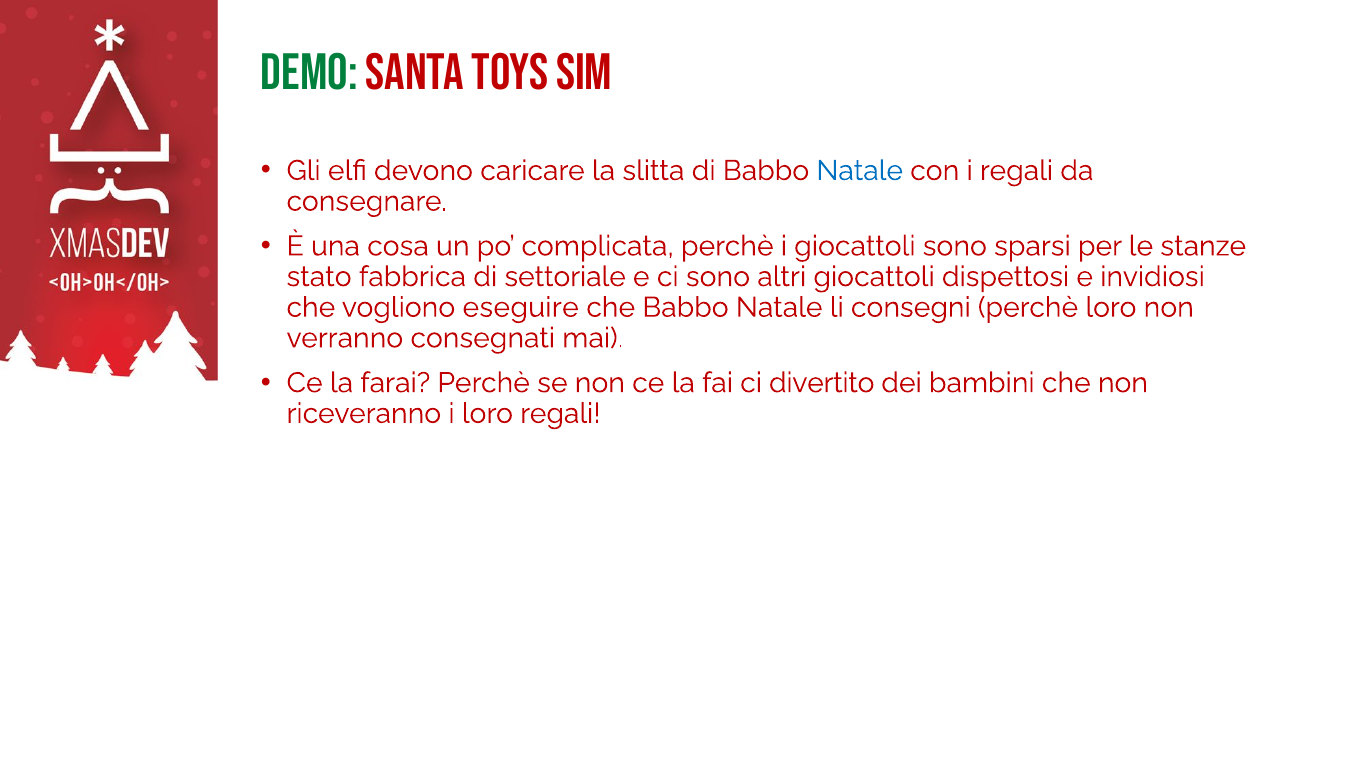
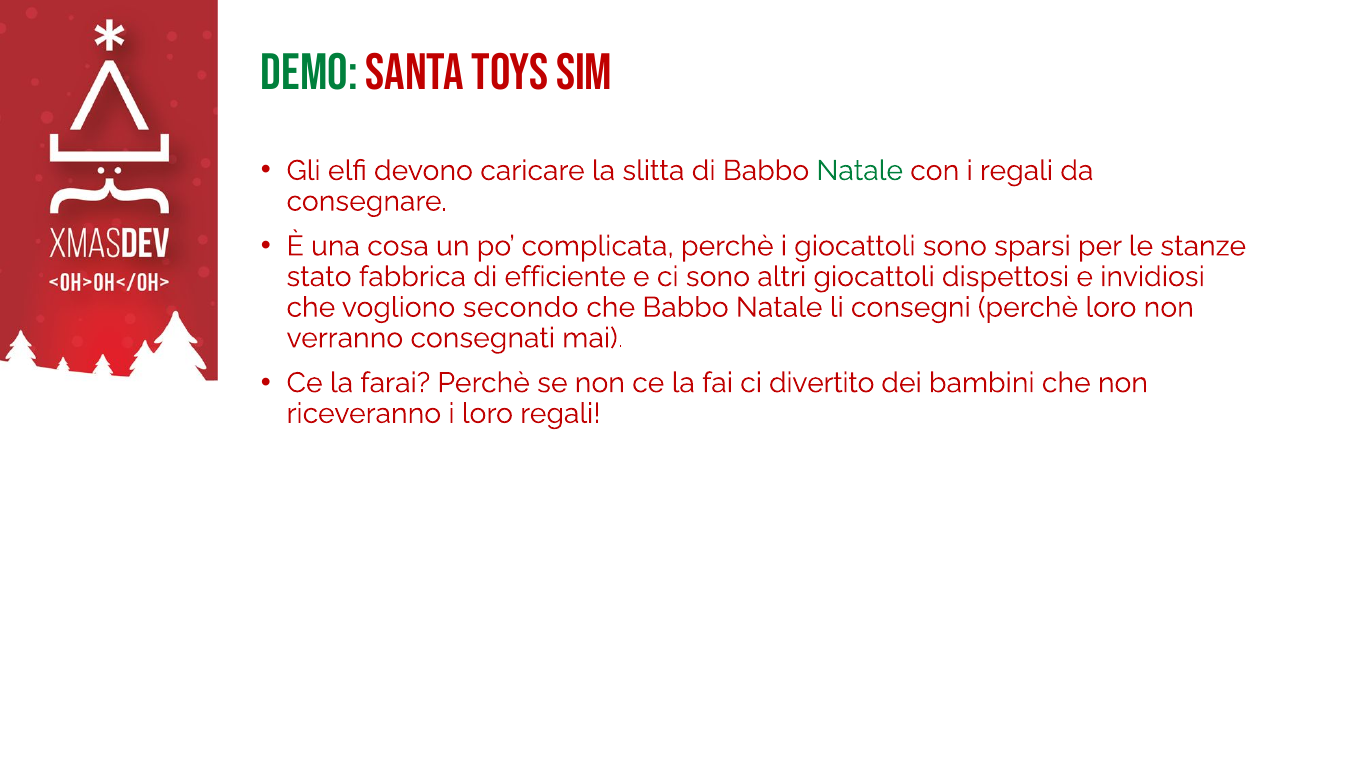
Natale at (860, 171) colour: blue -> green
settoriale: settoriale -> efficiente
eseguire: eseguire -> secondo
